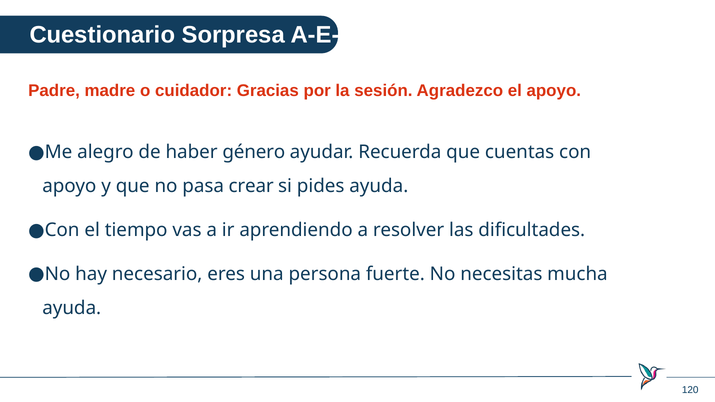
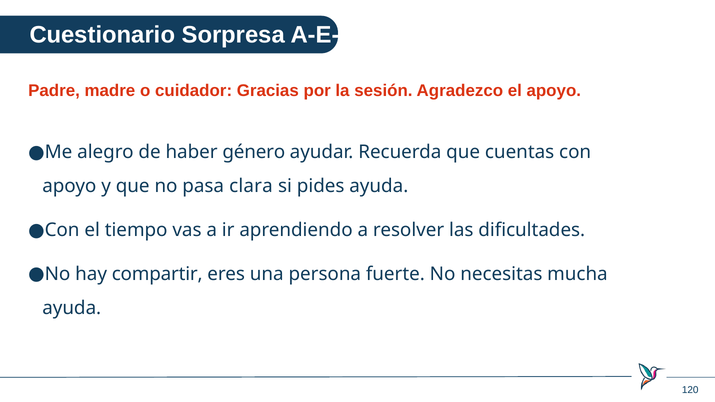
crear: crear -> clara
necesario: necesario -> compartir
